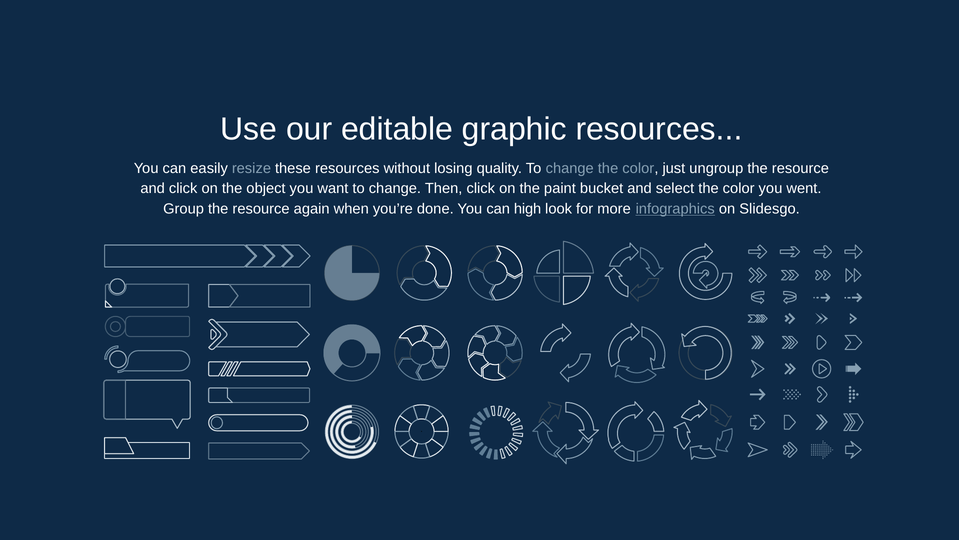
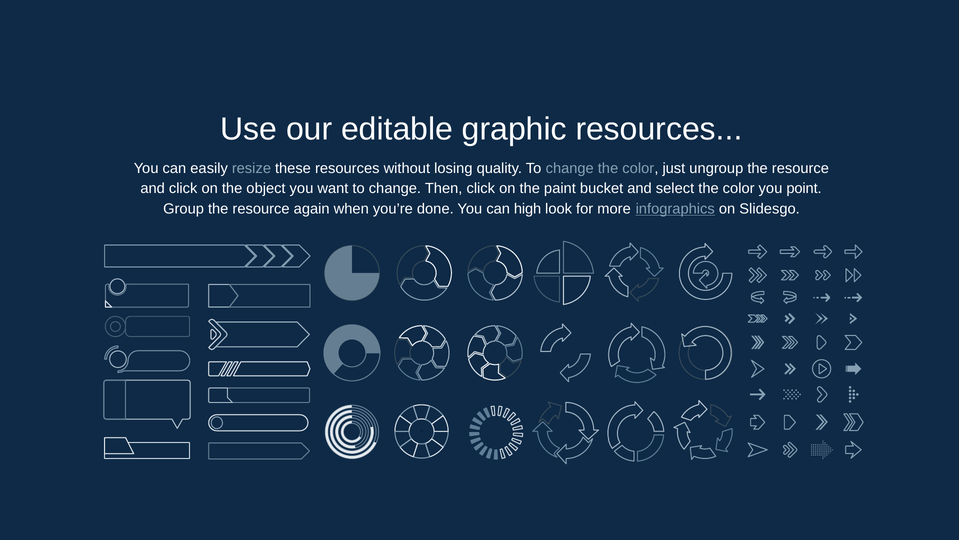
went: went -> point
